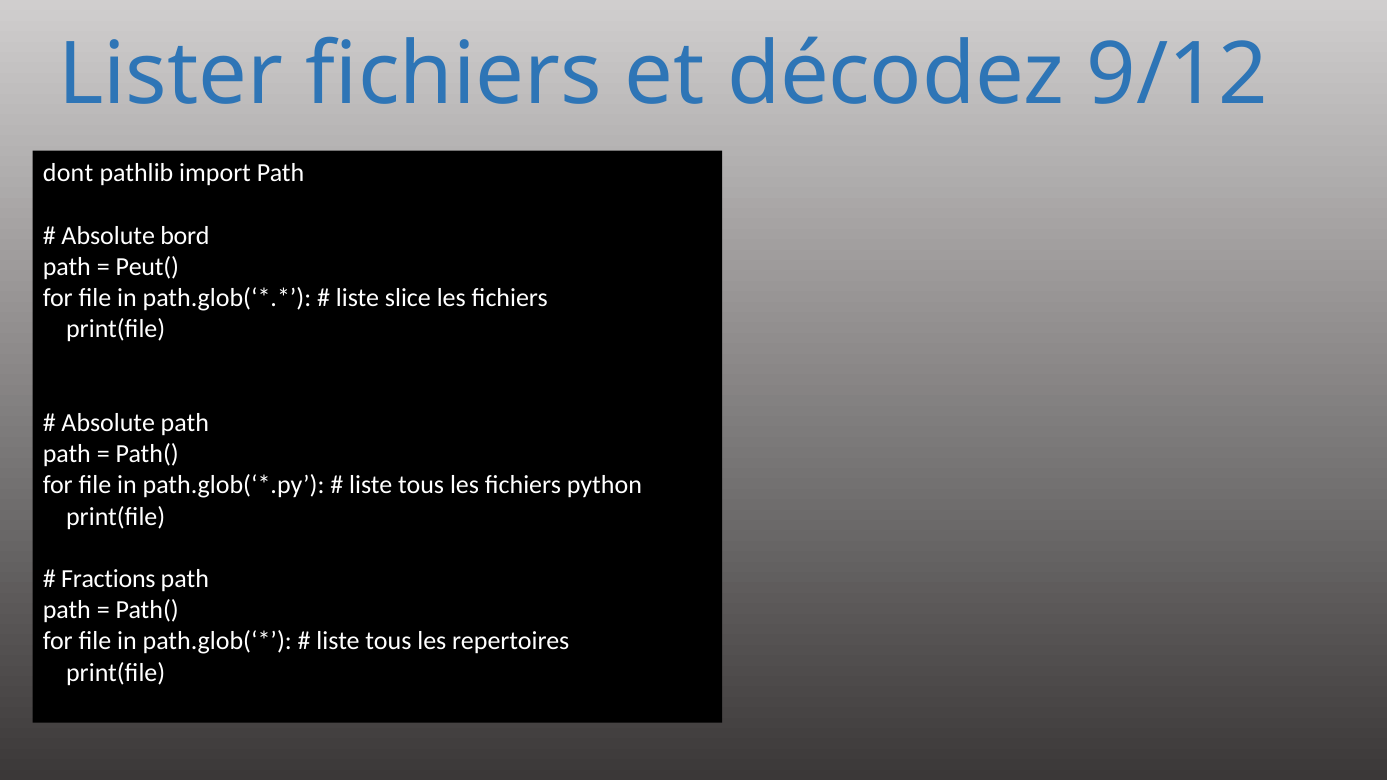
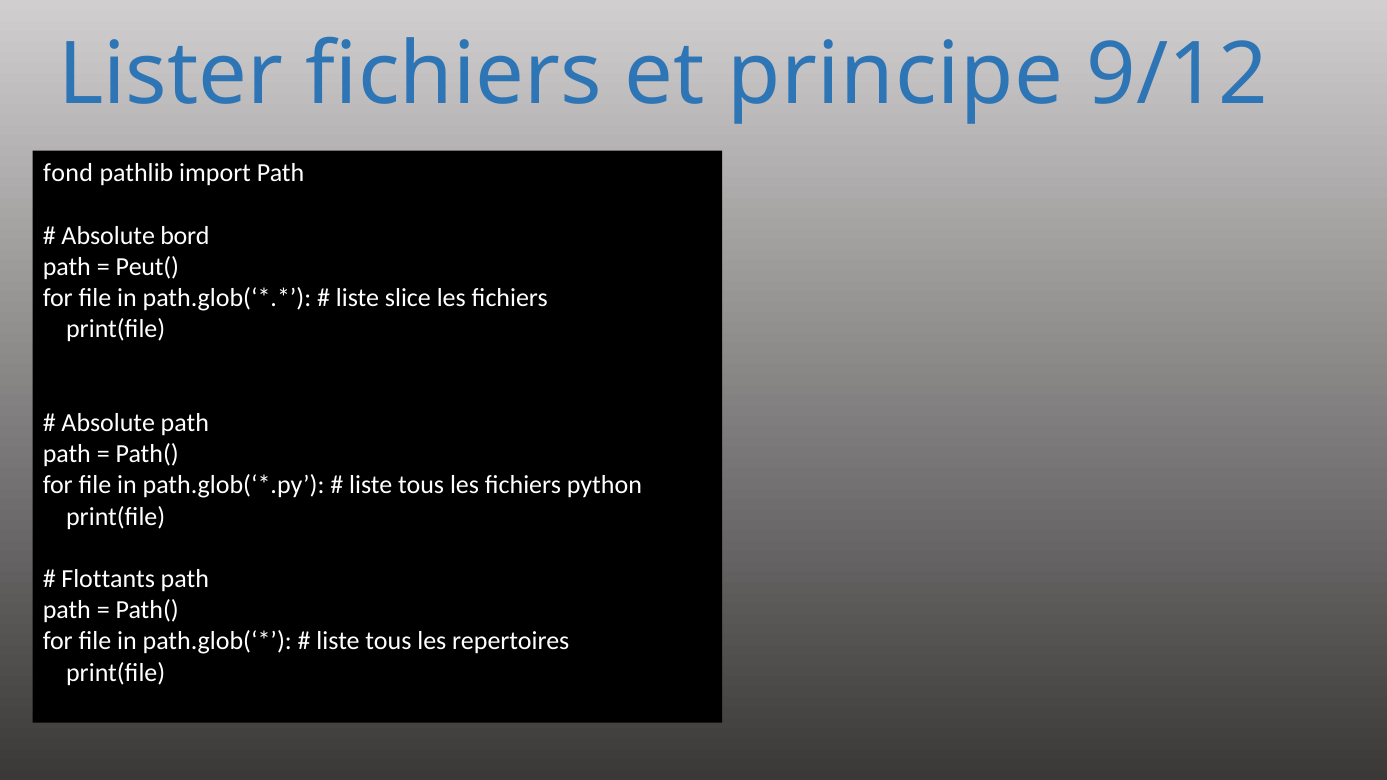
décodez: décodez -> principe
dont: dont -> fond
Fractions: Fractions -> Flottants
